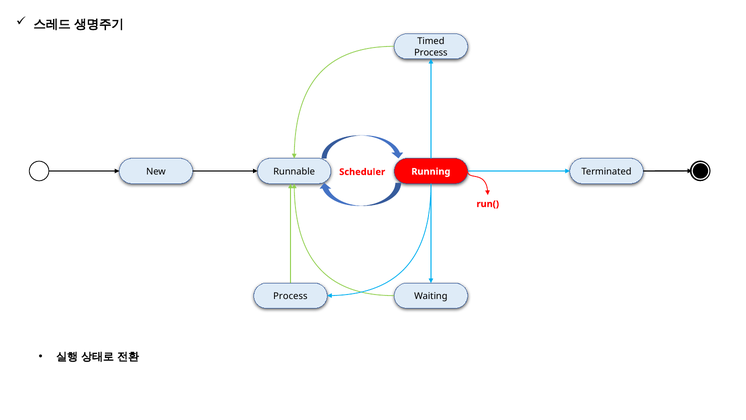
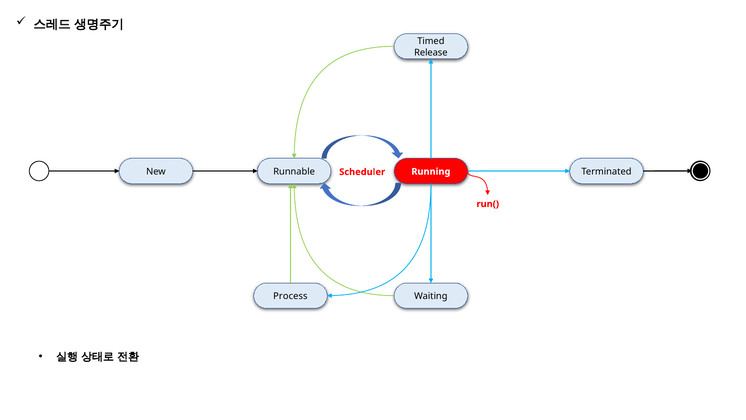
Process at (431, 52): Process -> Release
